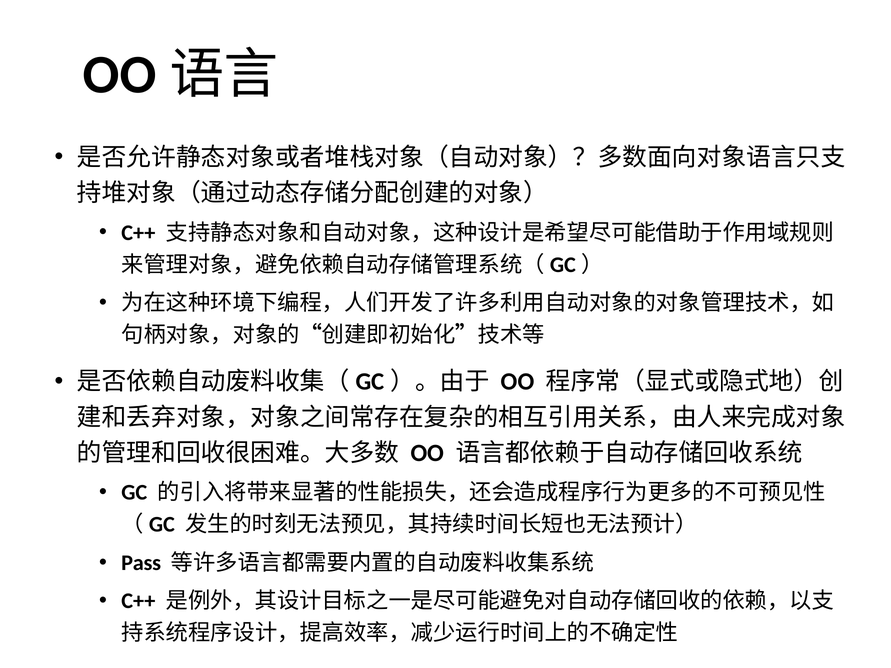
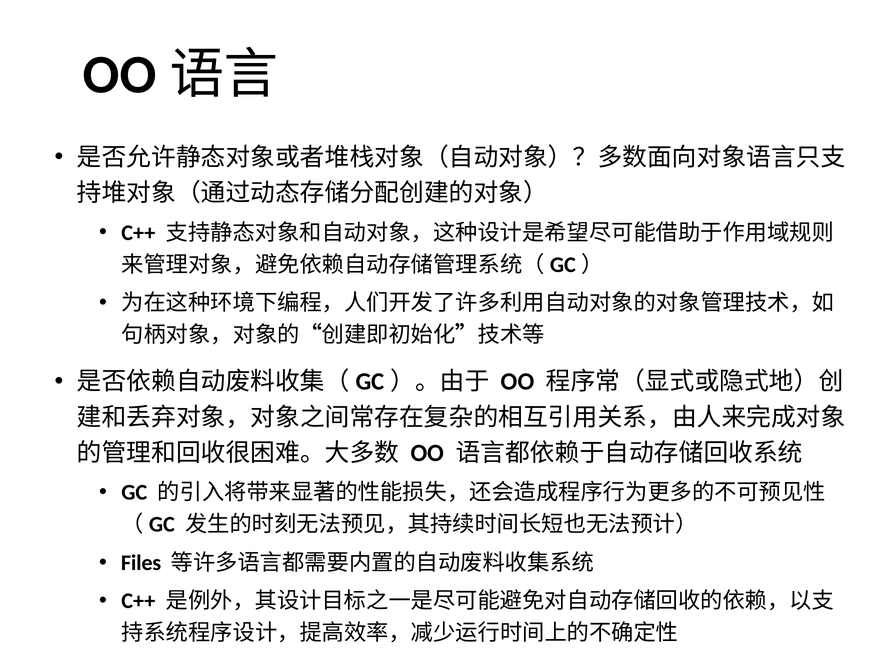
Pass: Pass -> Files
